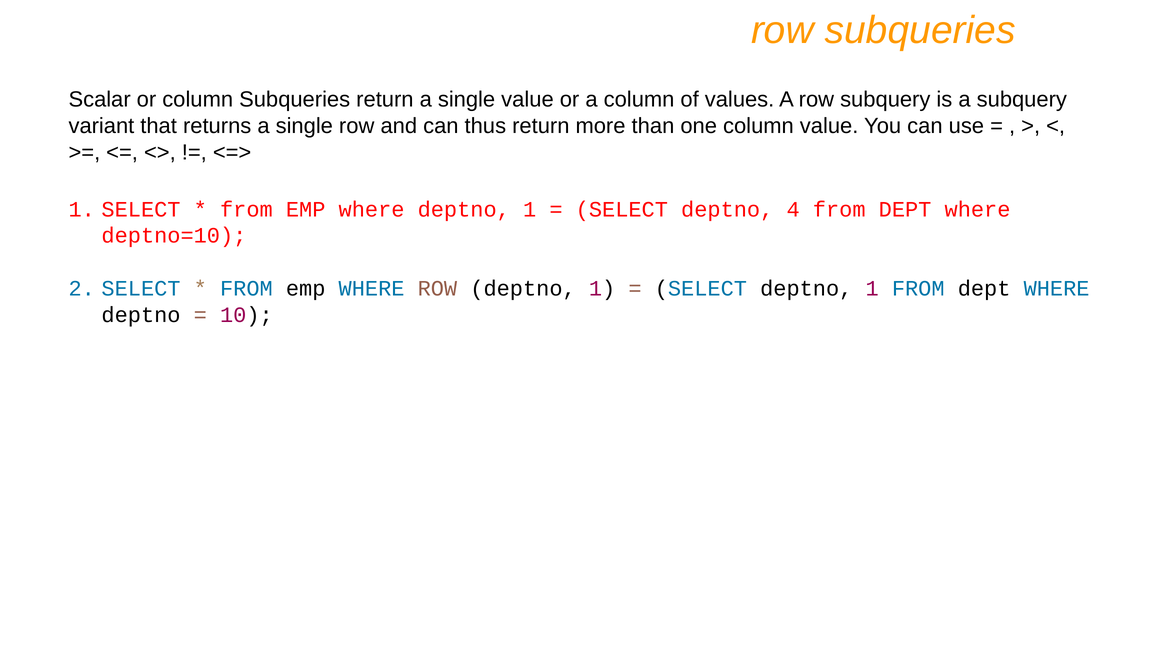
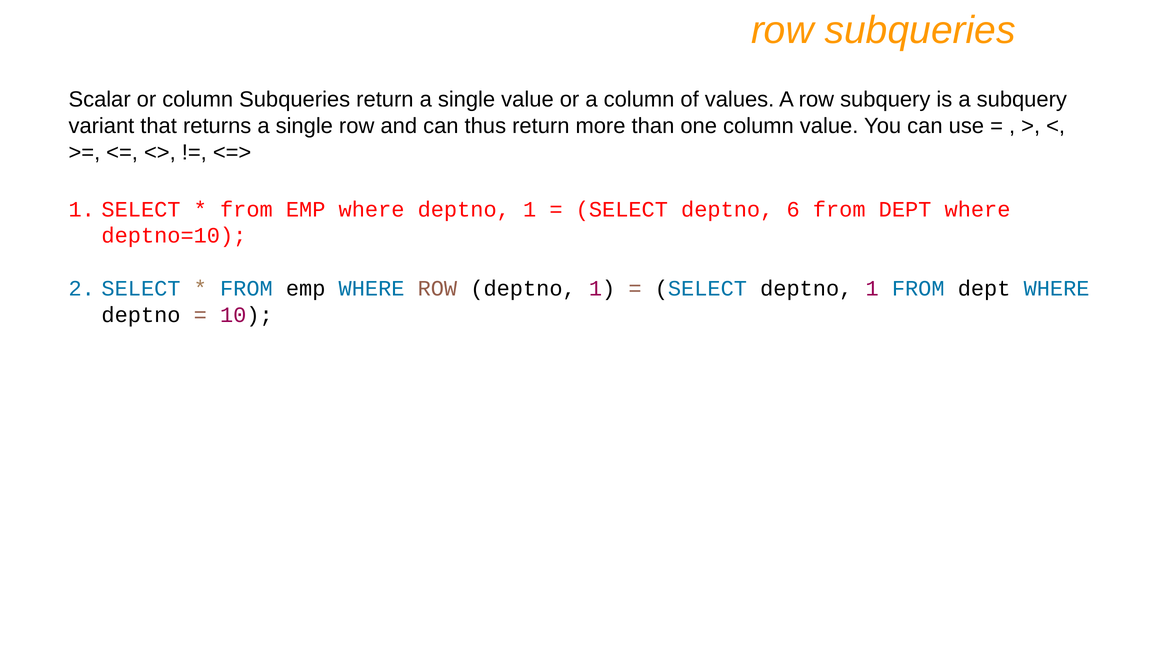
4: 4 -> 6
